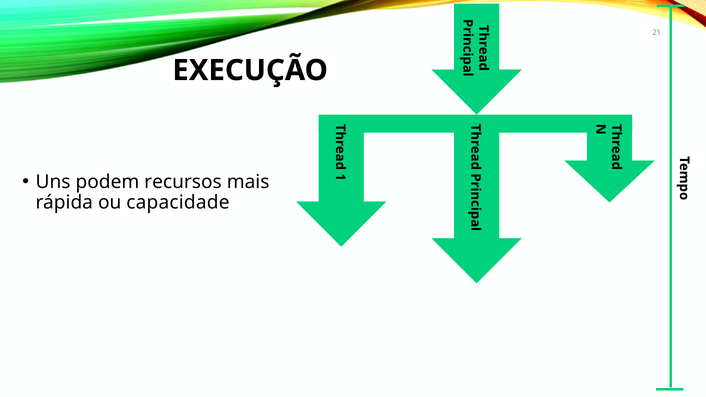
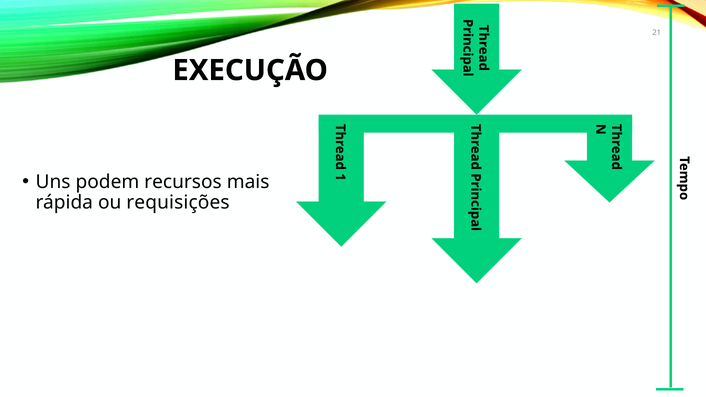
capacidade: capacidade -> requisições
